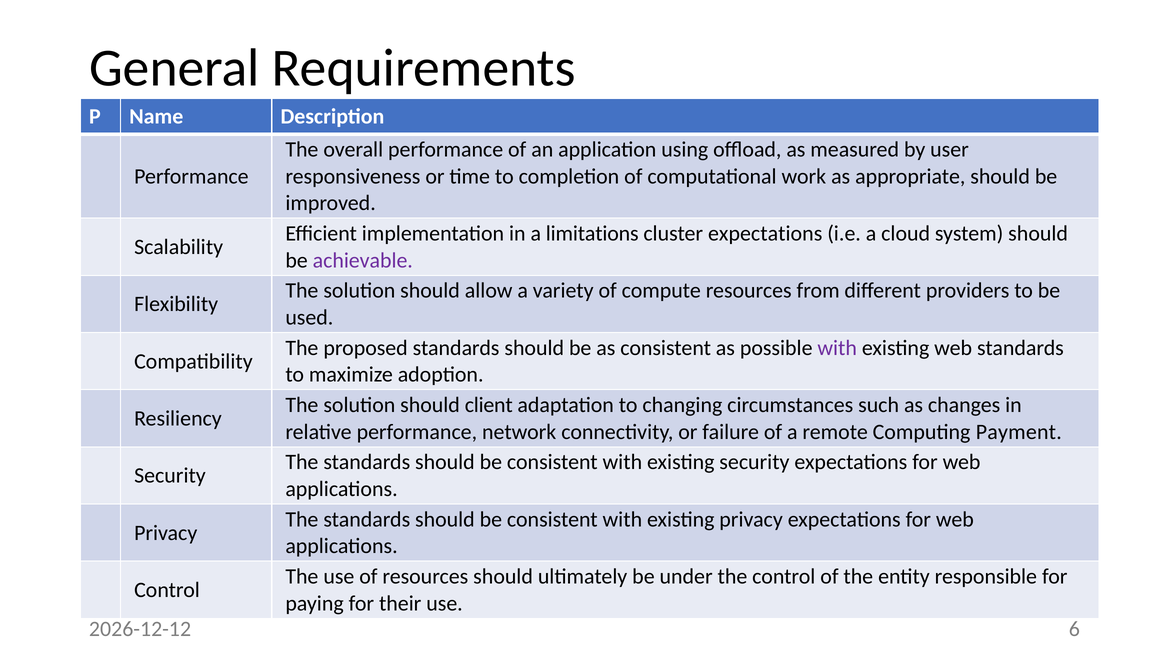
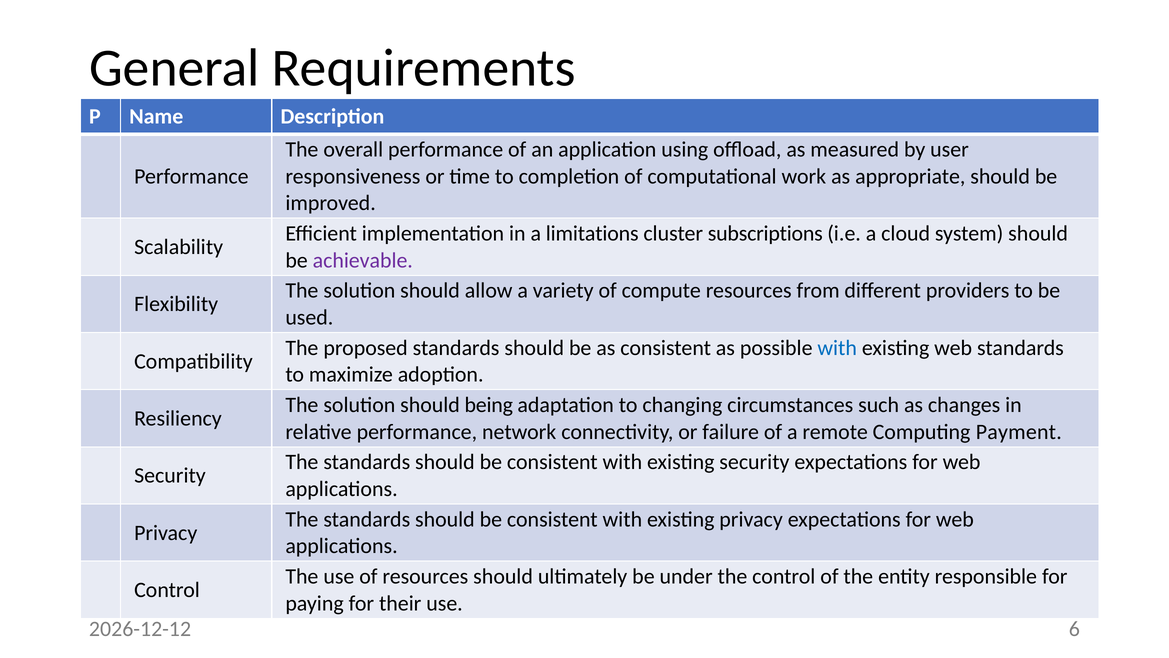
cluster expectations: expectations -> subscriptions
with at (837, 348) colour: purple -> blue
client: client -> being
